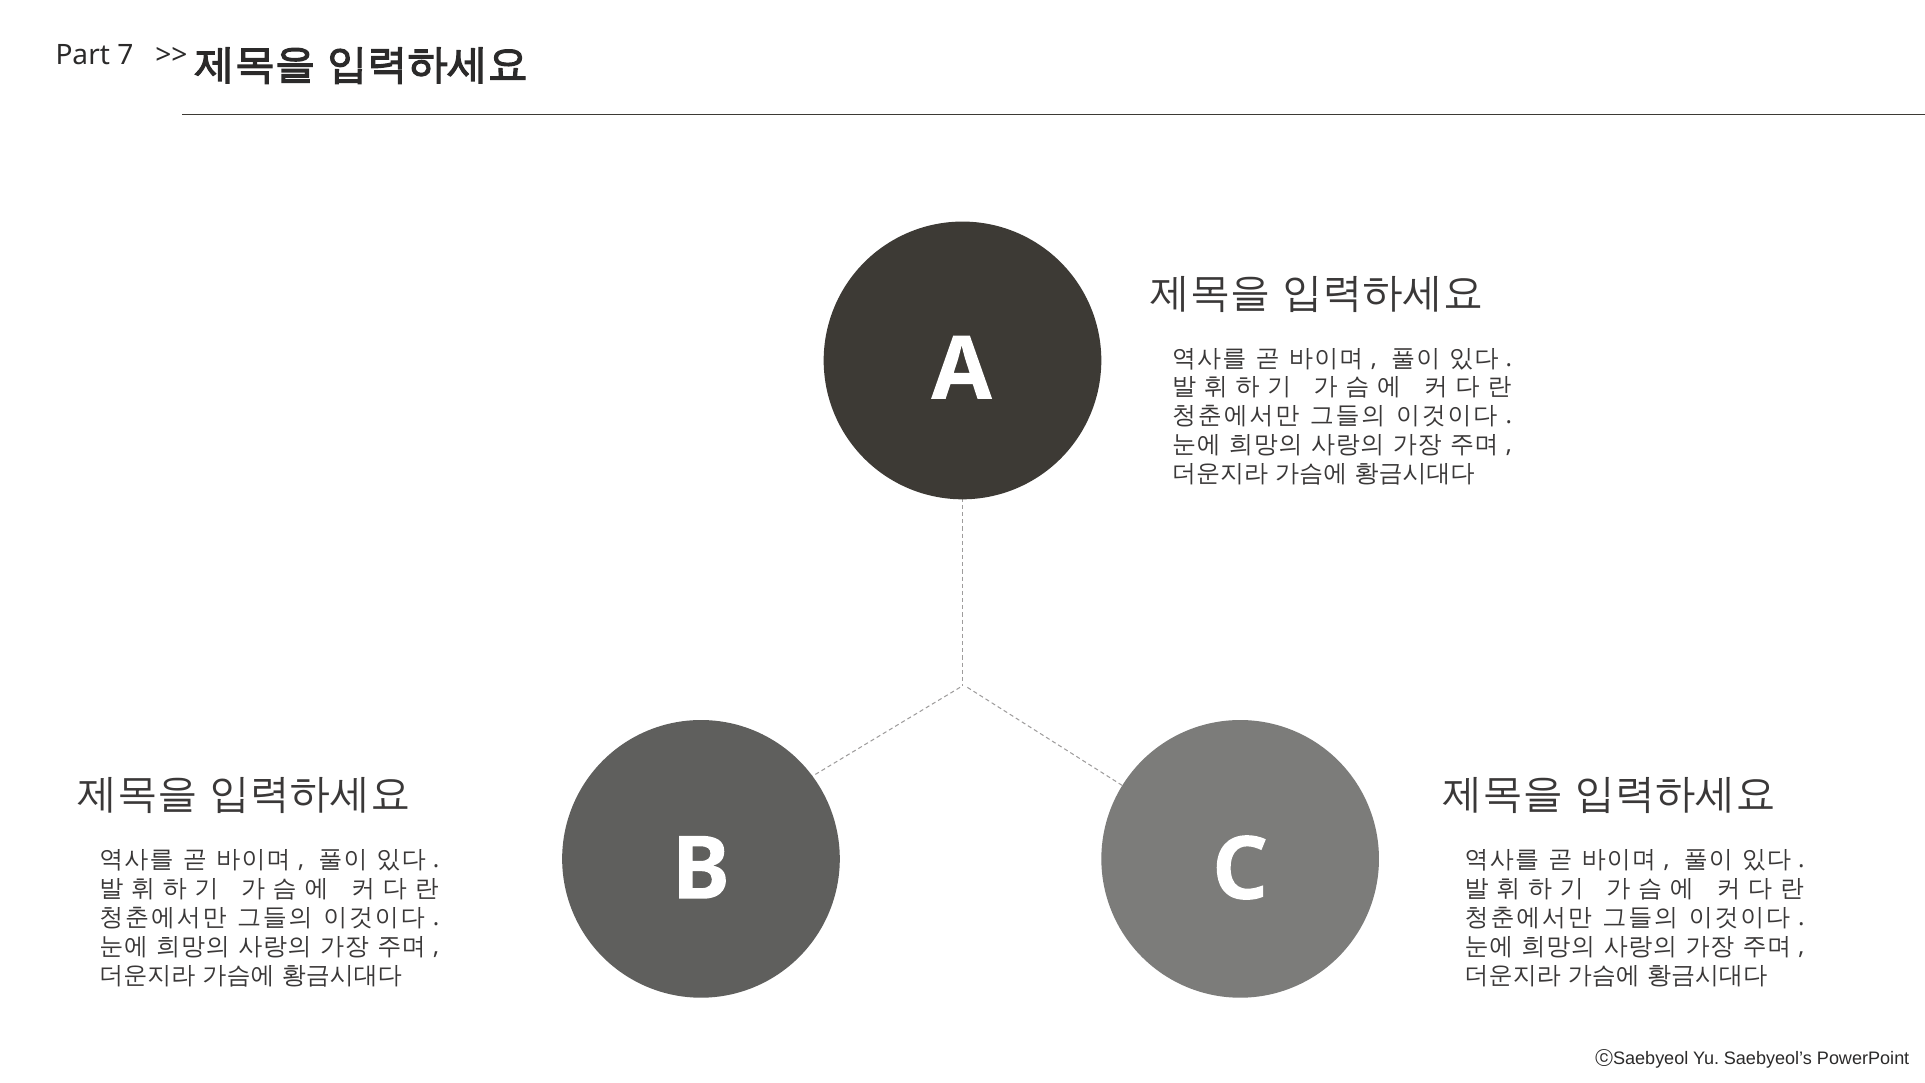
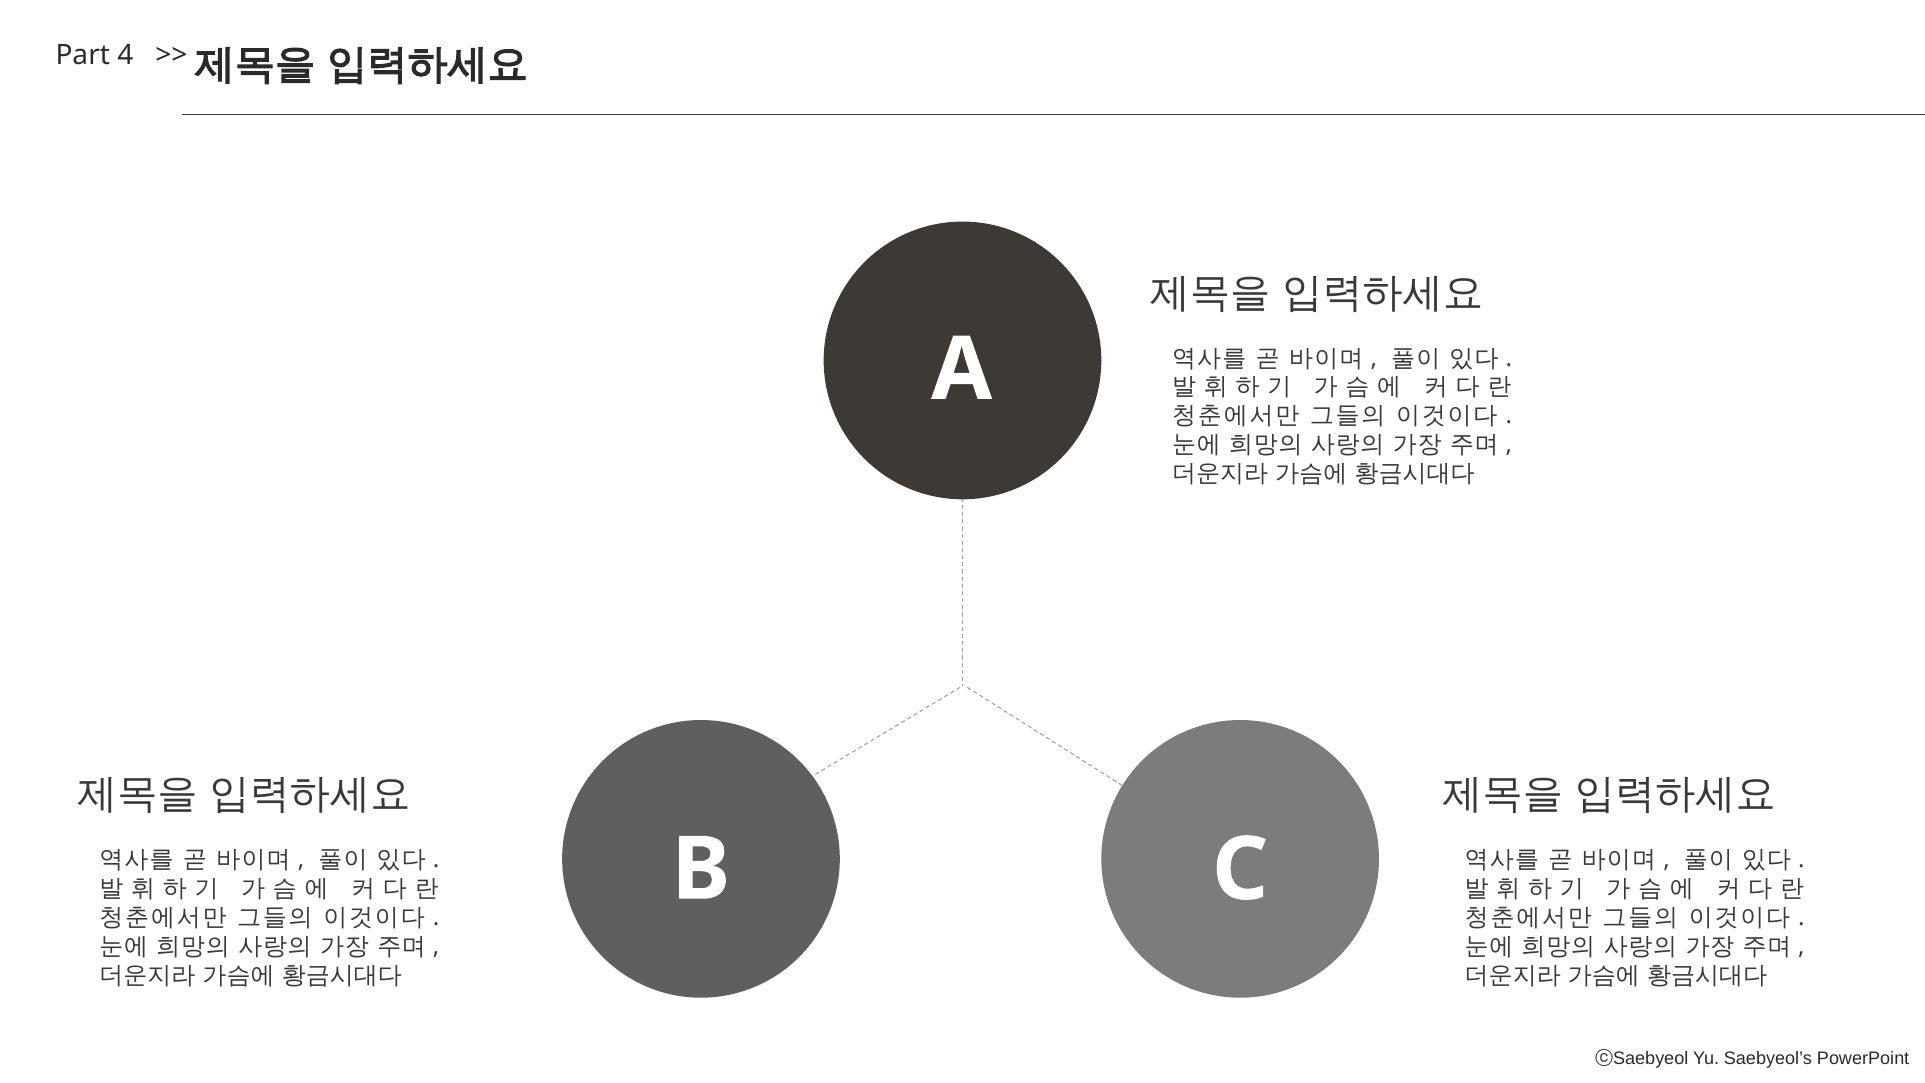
7: 7 -> 4
